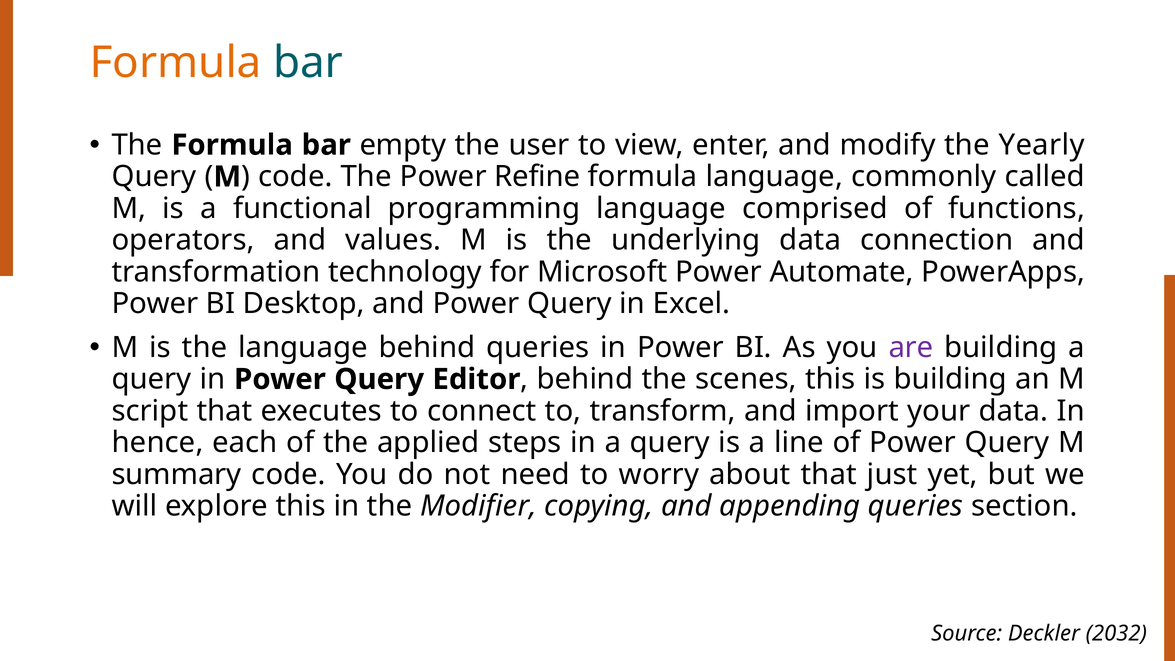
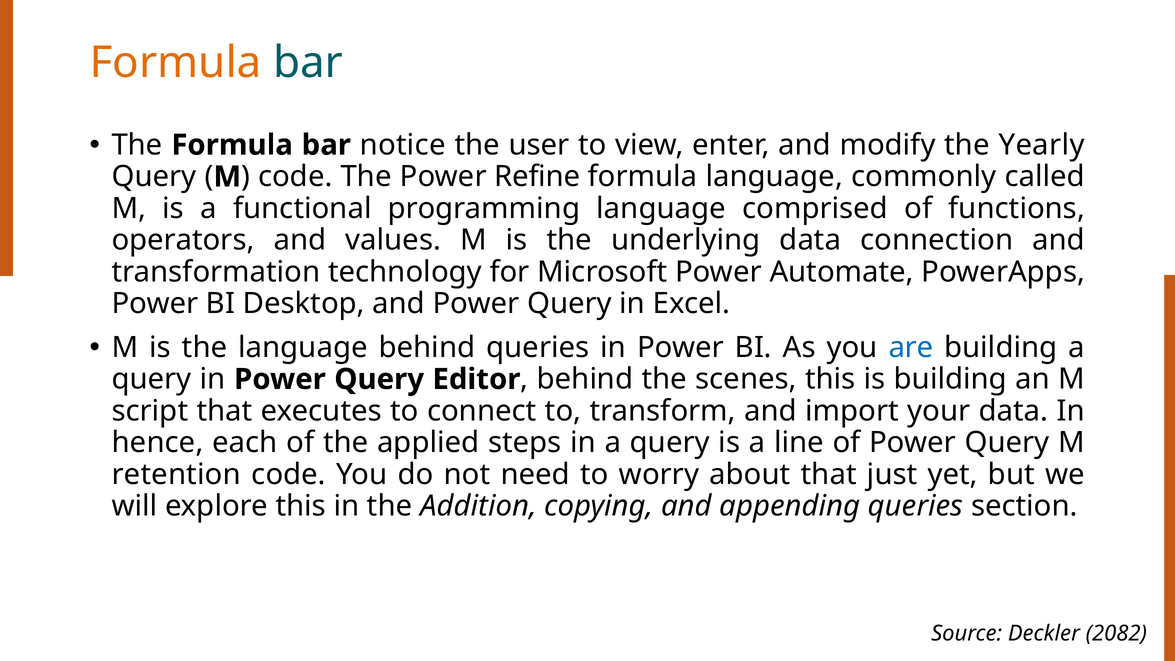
empty: empty -> notice
are colour: purple -> blue
summary: summary -> retention
Modifier: Modifier -> Addition
2032: 2032 -> 2082
